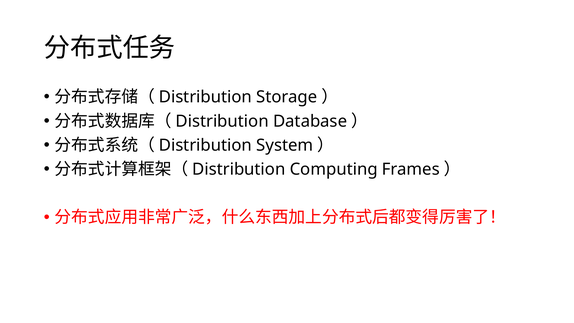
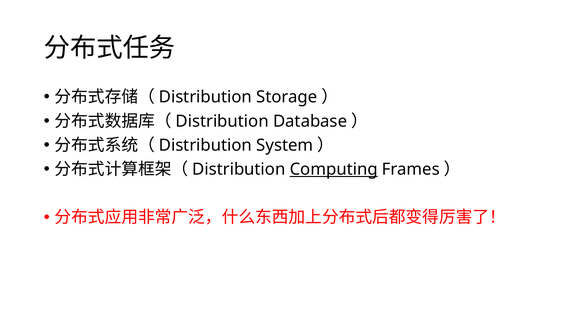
Computing underline: none -> present
